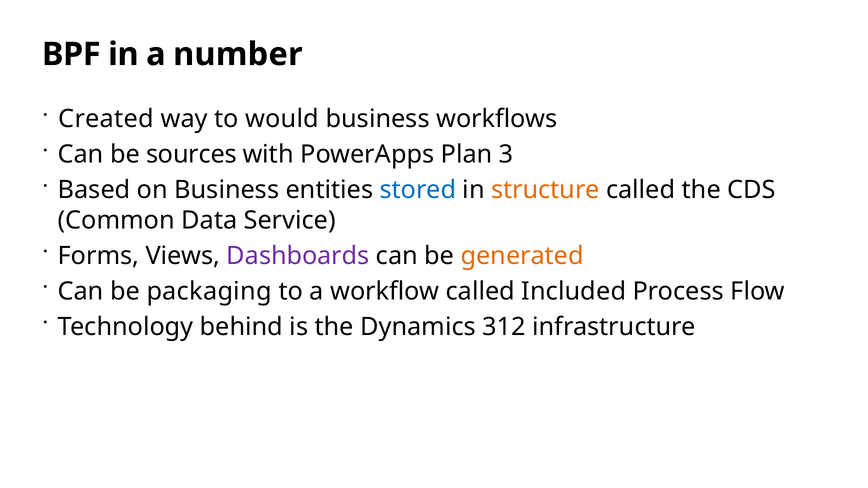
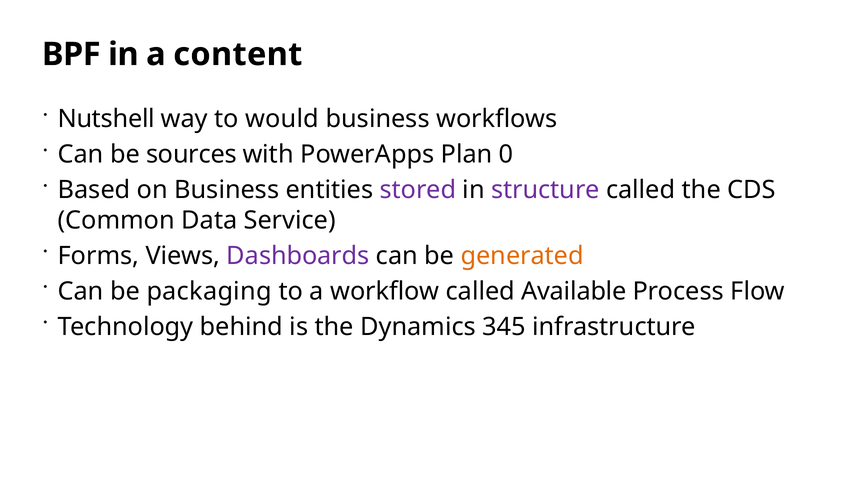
number: number -> content
Created: Created -> Nutshell
3: 3 -> 0
stored colour: blue -> purple
structure colour: orange -> purple
Included: Included -> Available
312: 312 -> 345
